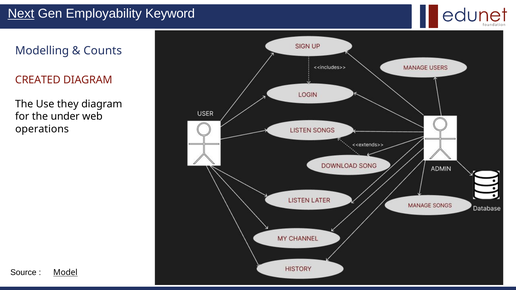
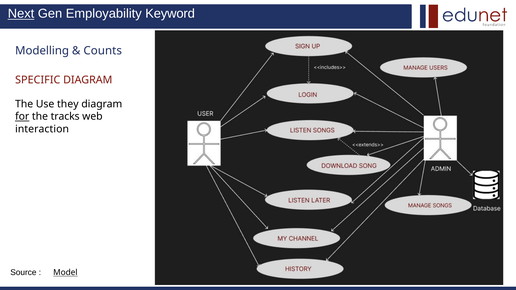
CREATED: CREATED -> SPECIFIC
for underline: none -> present
under: under -> tracks
operations: operations -> interaction
